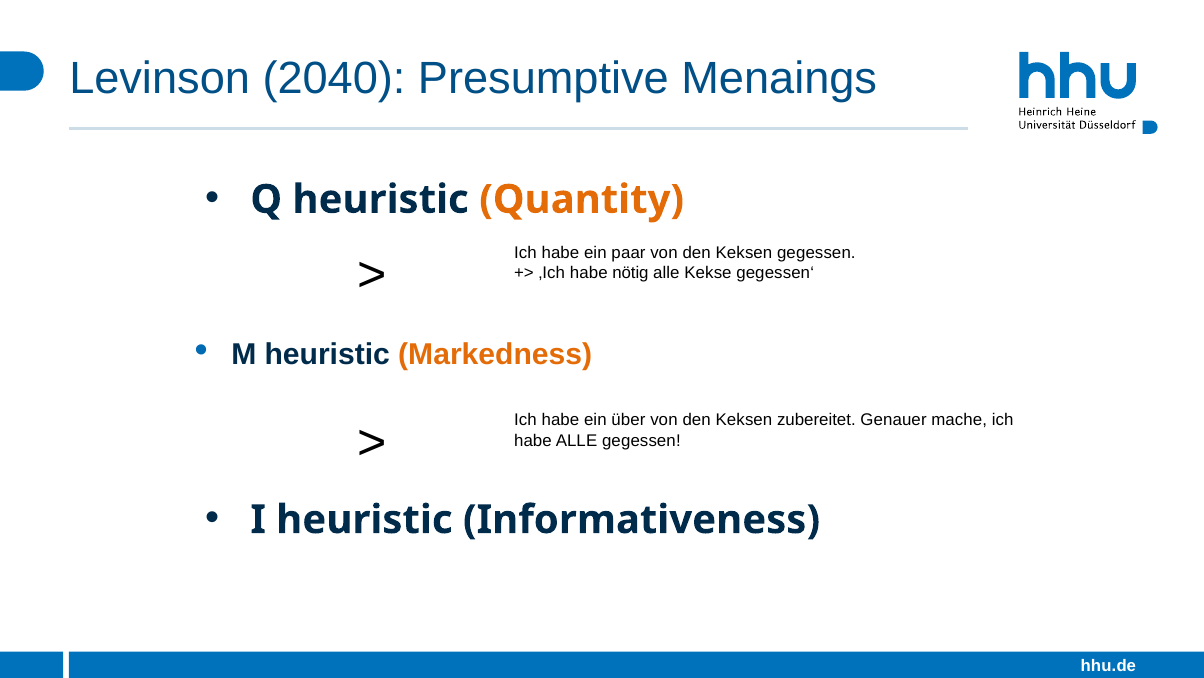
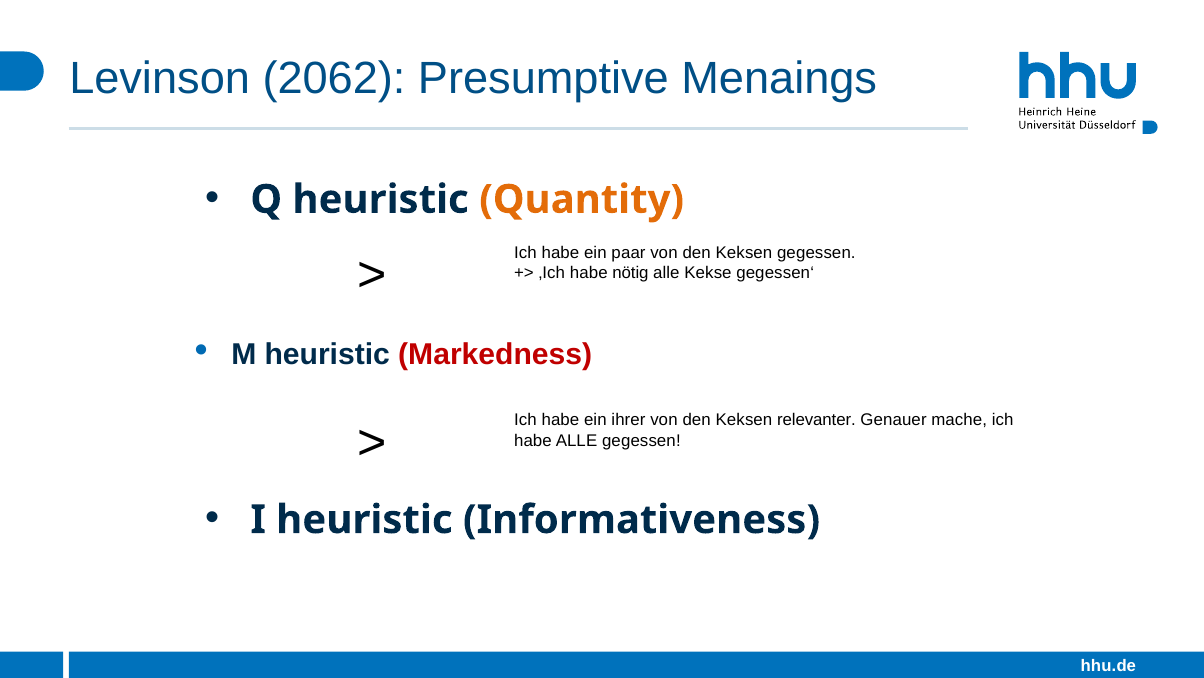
2040: 2040 -> 2062
Markedness colour: orange -> red
über: über -> ihrer
zubereitet: zubereitet -> relevanter
